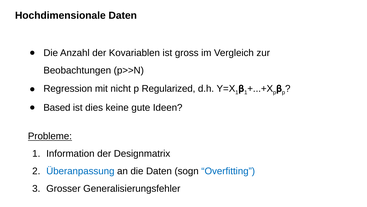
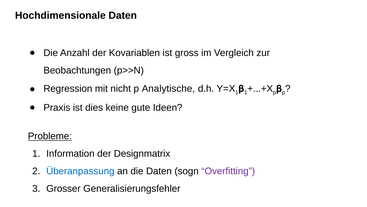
Regularized: Regularized -> Analytische
Based: Based -> Praxis
Overfitting colour: blue -> purple
